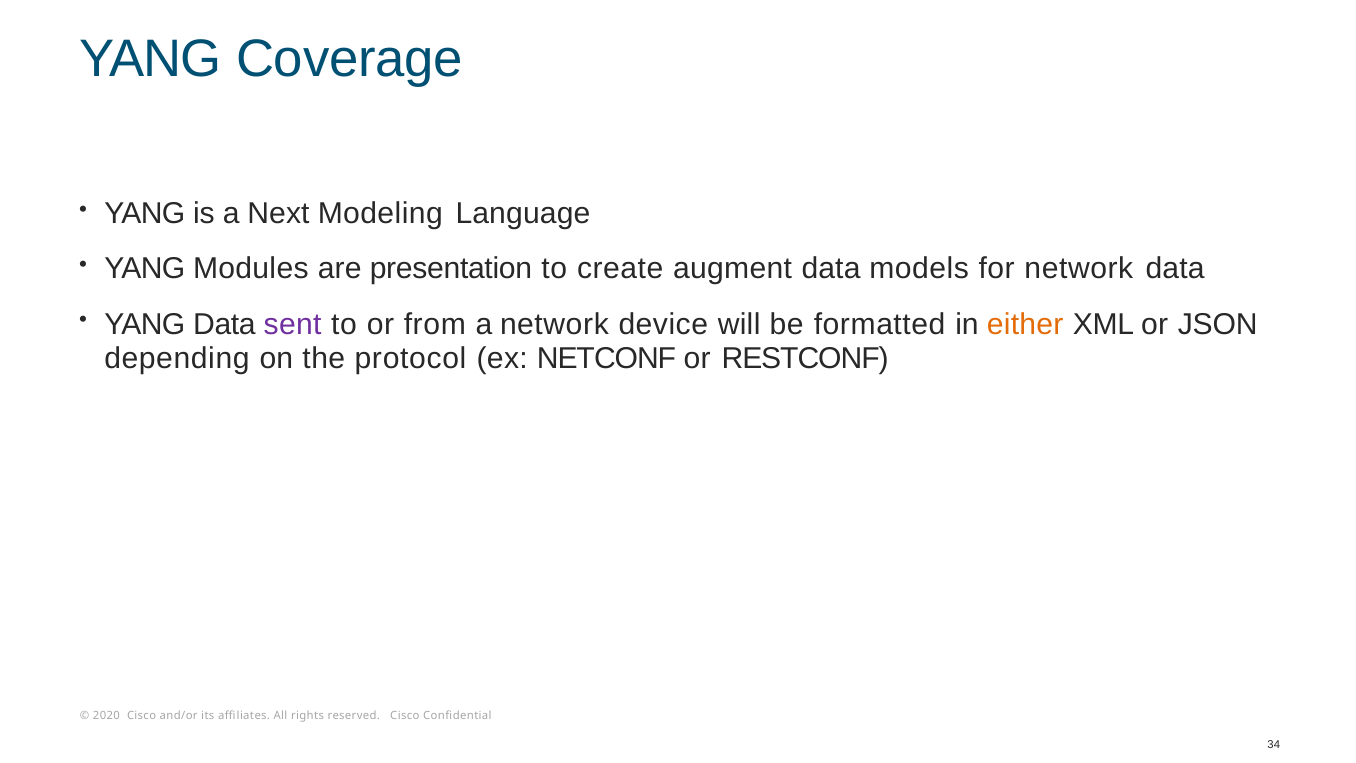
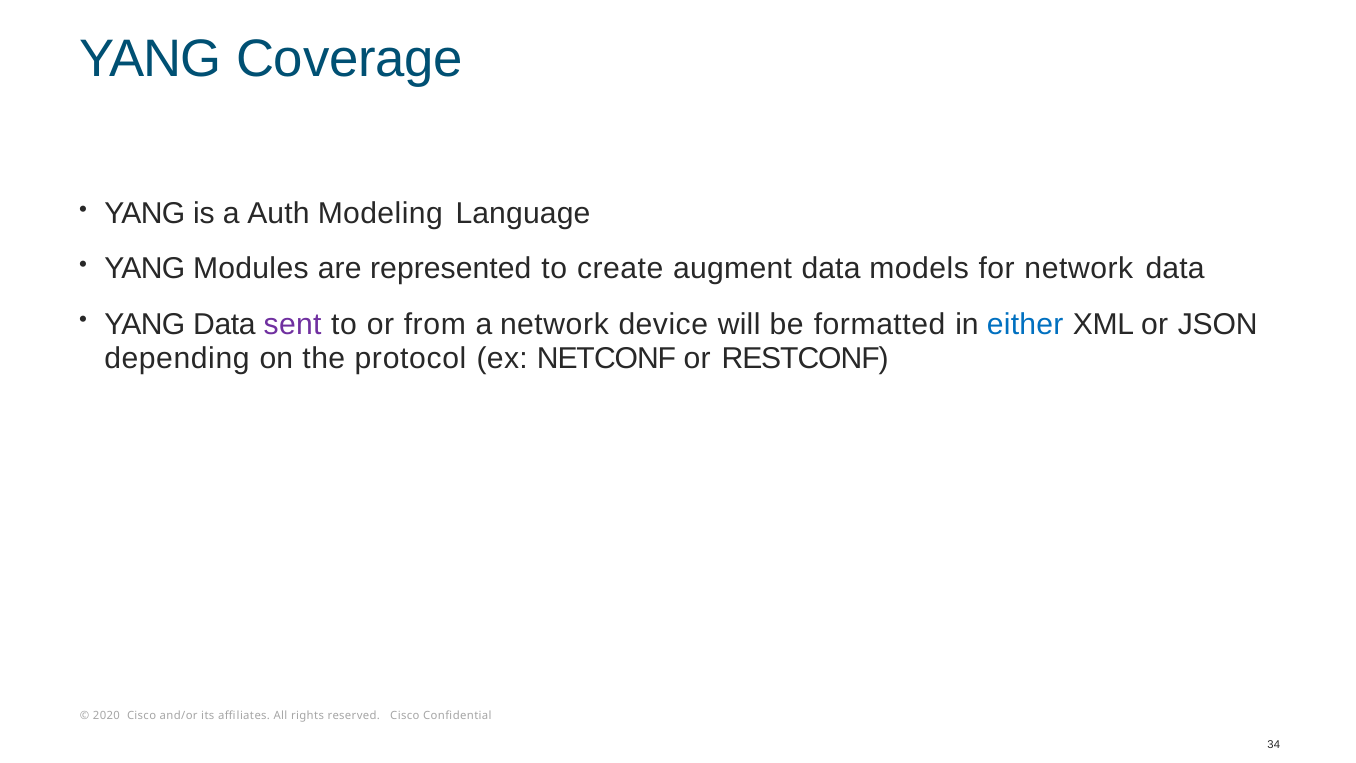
Next: Next -> Auth
presentation: presentation -> represented
either colour: orange -> blue
